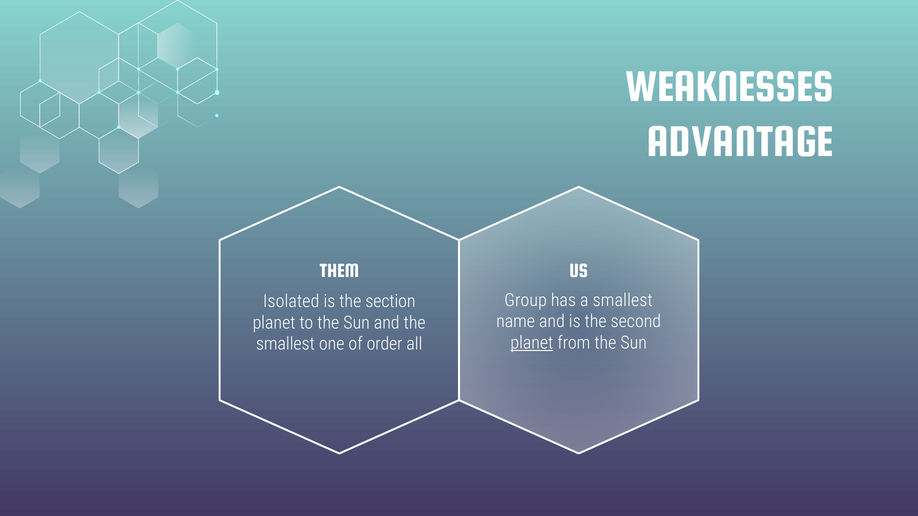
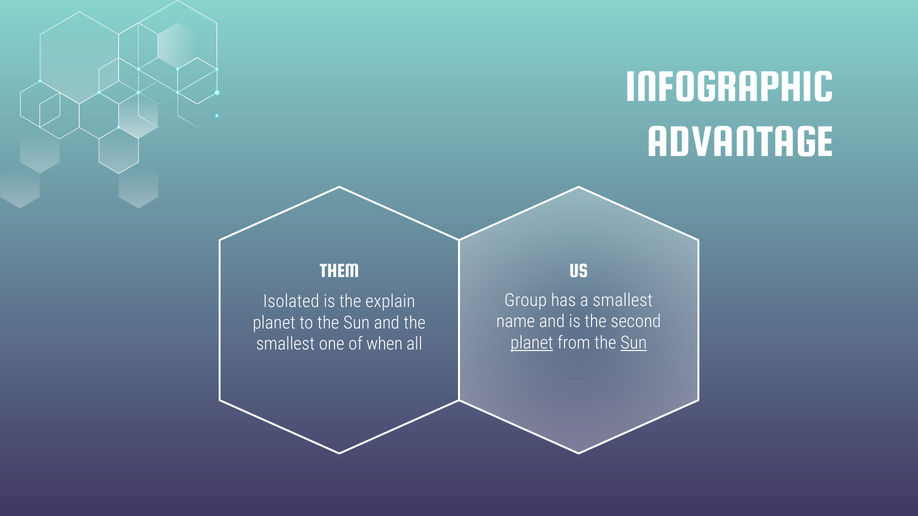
WEAKNESSES: WEAKNESSES -> INFOGRAPHIC
section: section -> explain
Sun at (634, 343) underline: none -> present
order: order -> when
